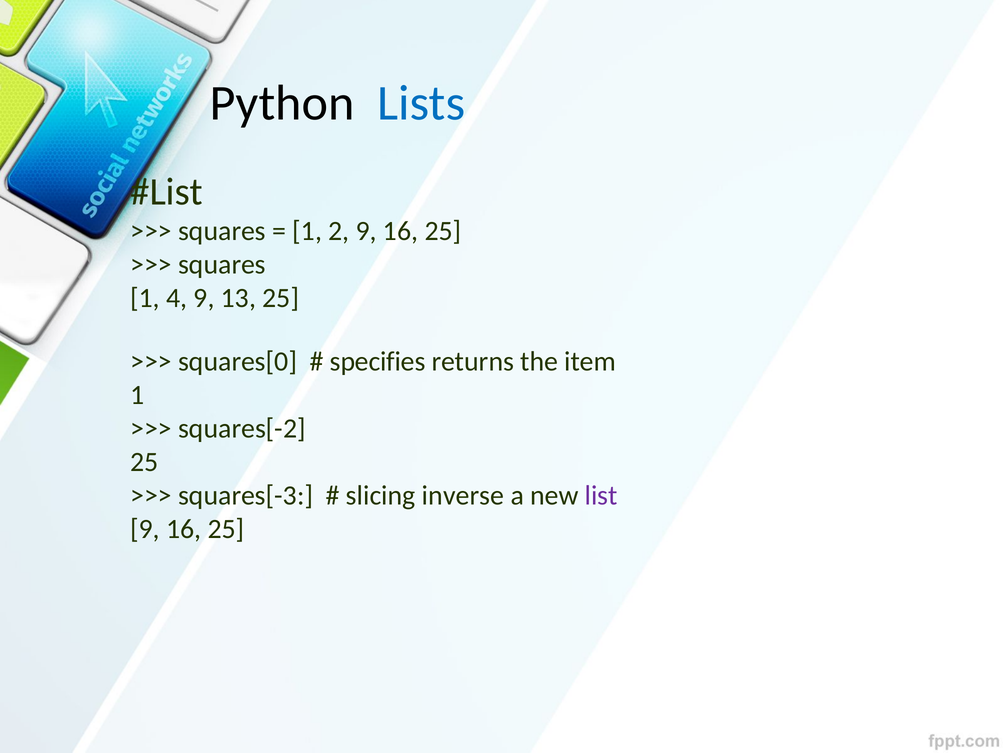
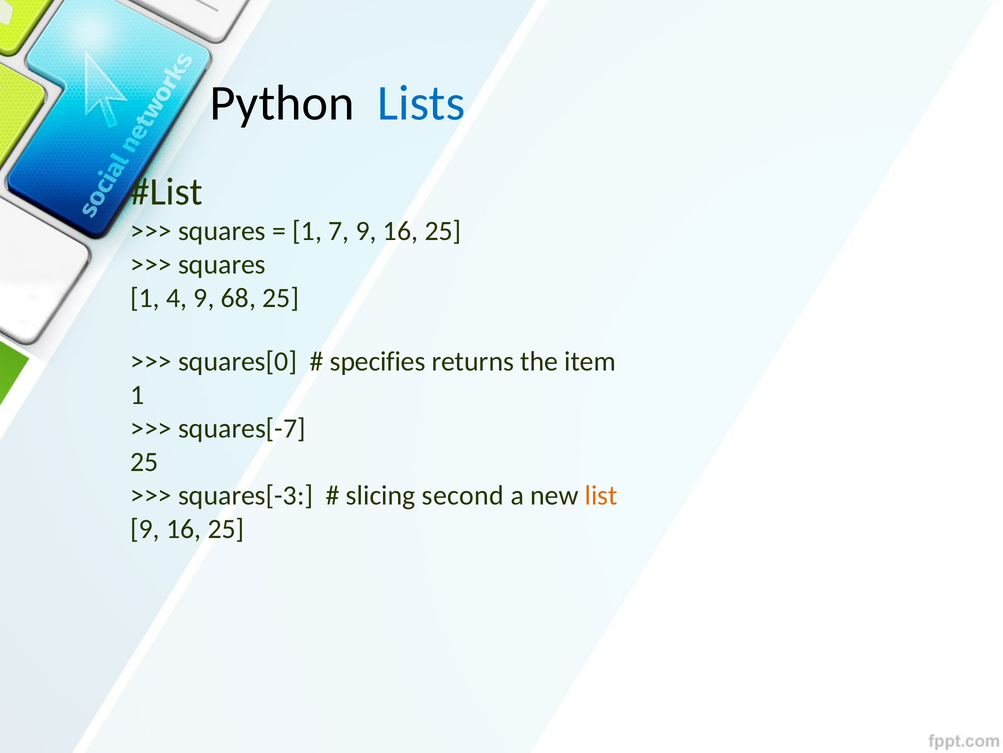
2: 2 -> 7
13: 13 -> 68
squares[-2: squares[-2 -> squares[-7
inverse: inverse -> second
list colour: purple -> orange
